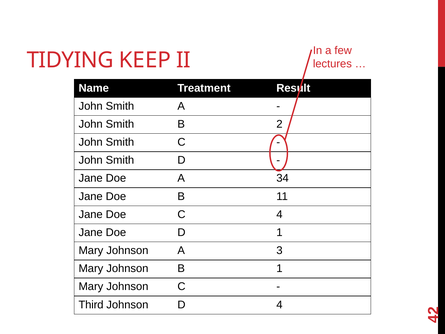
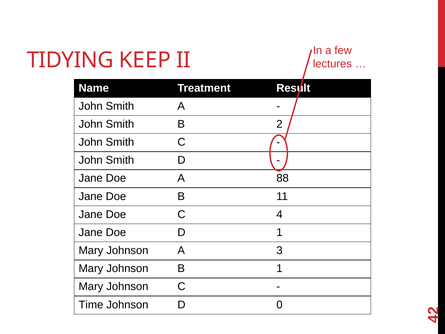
34: 34 -> 88
Third: Third -> Time
D 4: 4 -> 0
